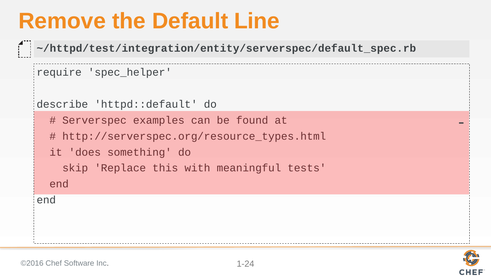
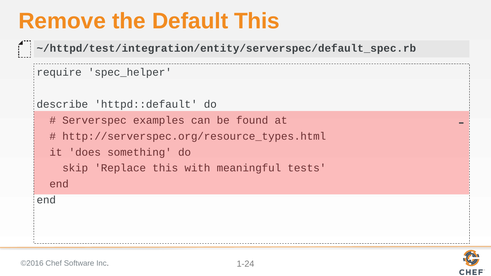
Default Line: Line -> This
